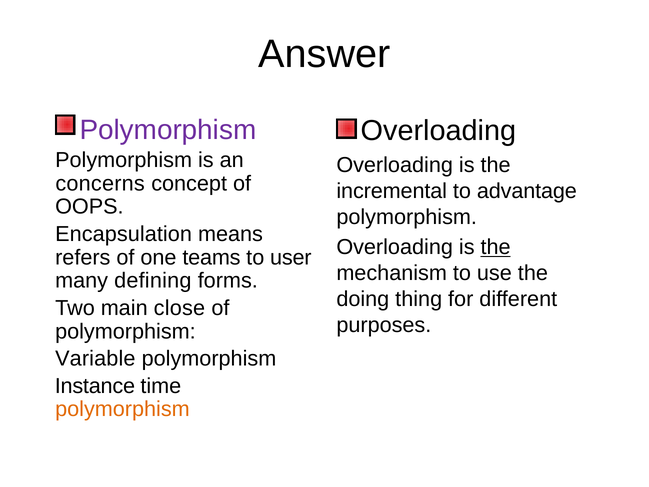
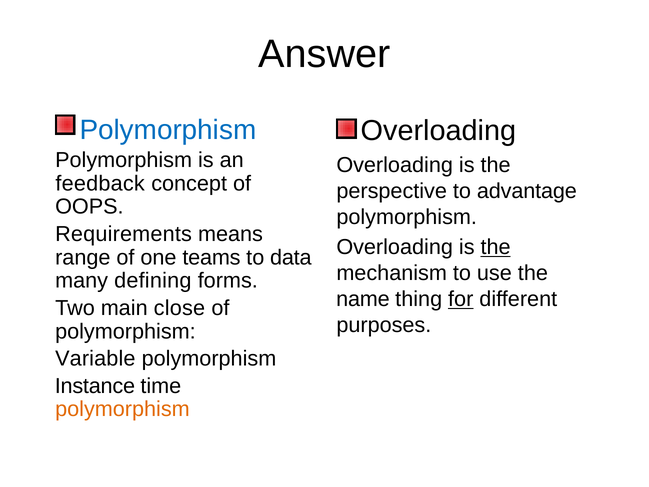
Polymorphism at (168, 130) colour: purple -> blue
concerns: concerns -> feedback
incremental: incremental -> perspective
Encapsulation: Encapsulation -> Requirements
refers: refers -> range
user: user -> data
doing: doing -> name
for underline: none -> present
